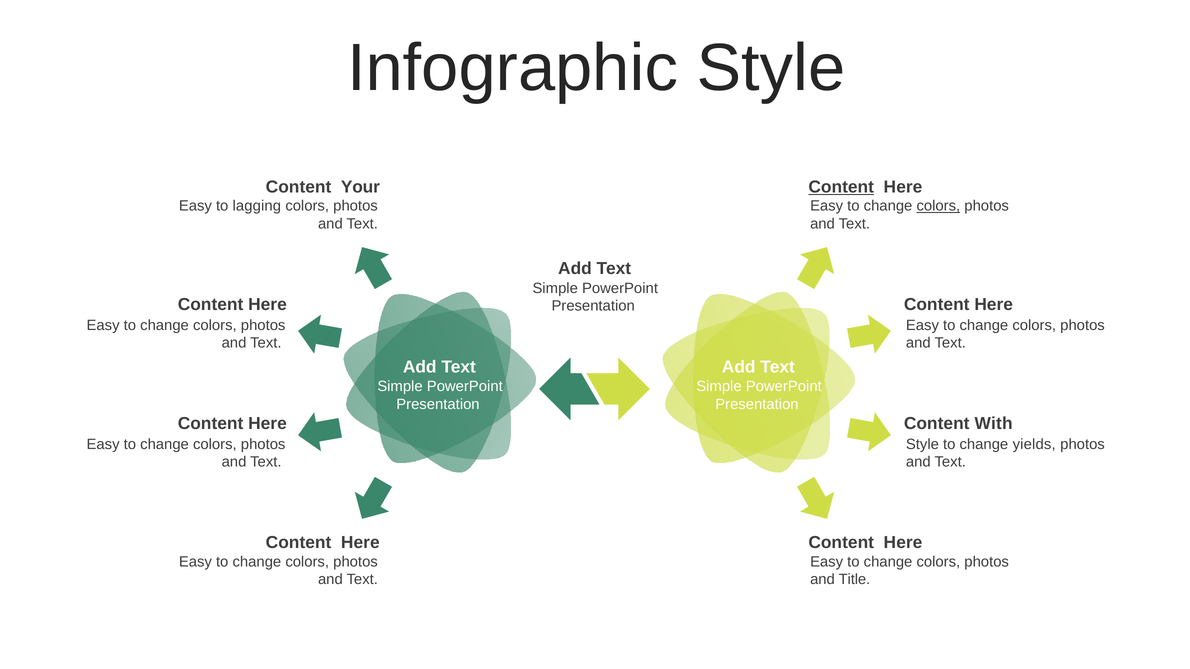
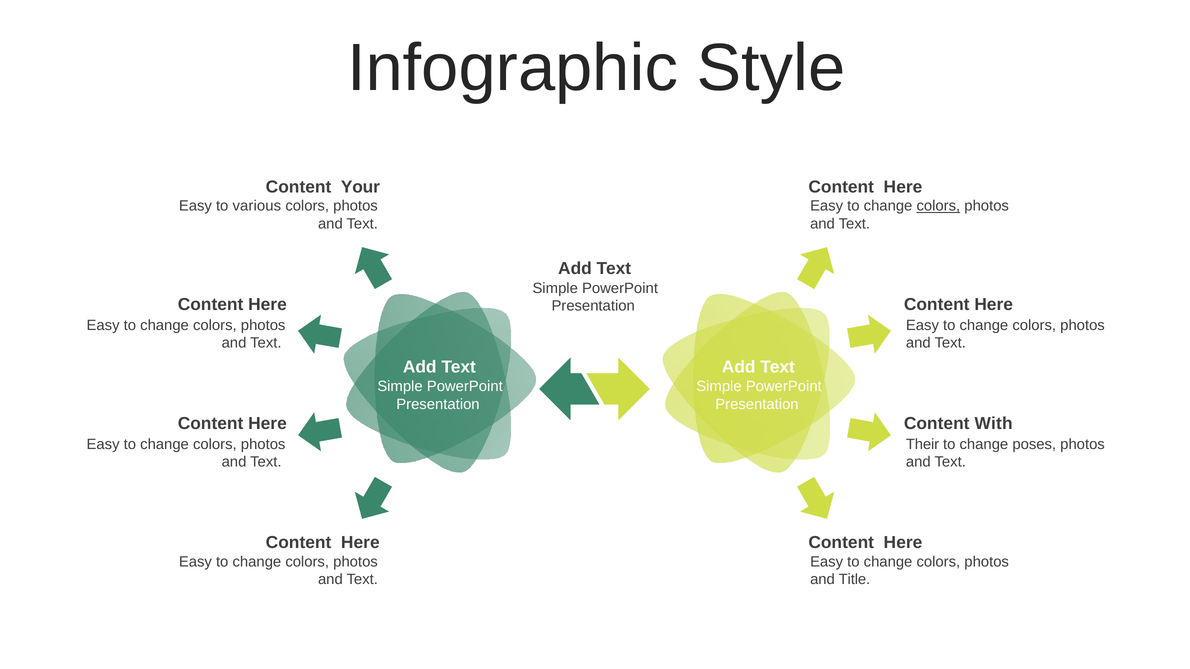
Content at (841, 187) underline: present -> none
lagging: lagging -> various
Style at (922, 444): Style -> Their
yields: yields -> poses
